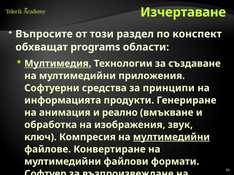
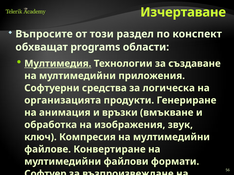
принципи: принципи -> логическа
информацията: информацията -> организацията
реално: реално -> връзки
мултимедийни at (171, 137) underline: present -> none
